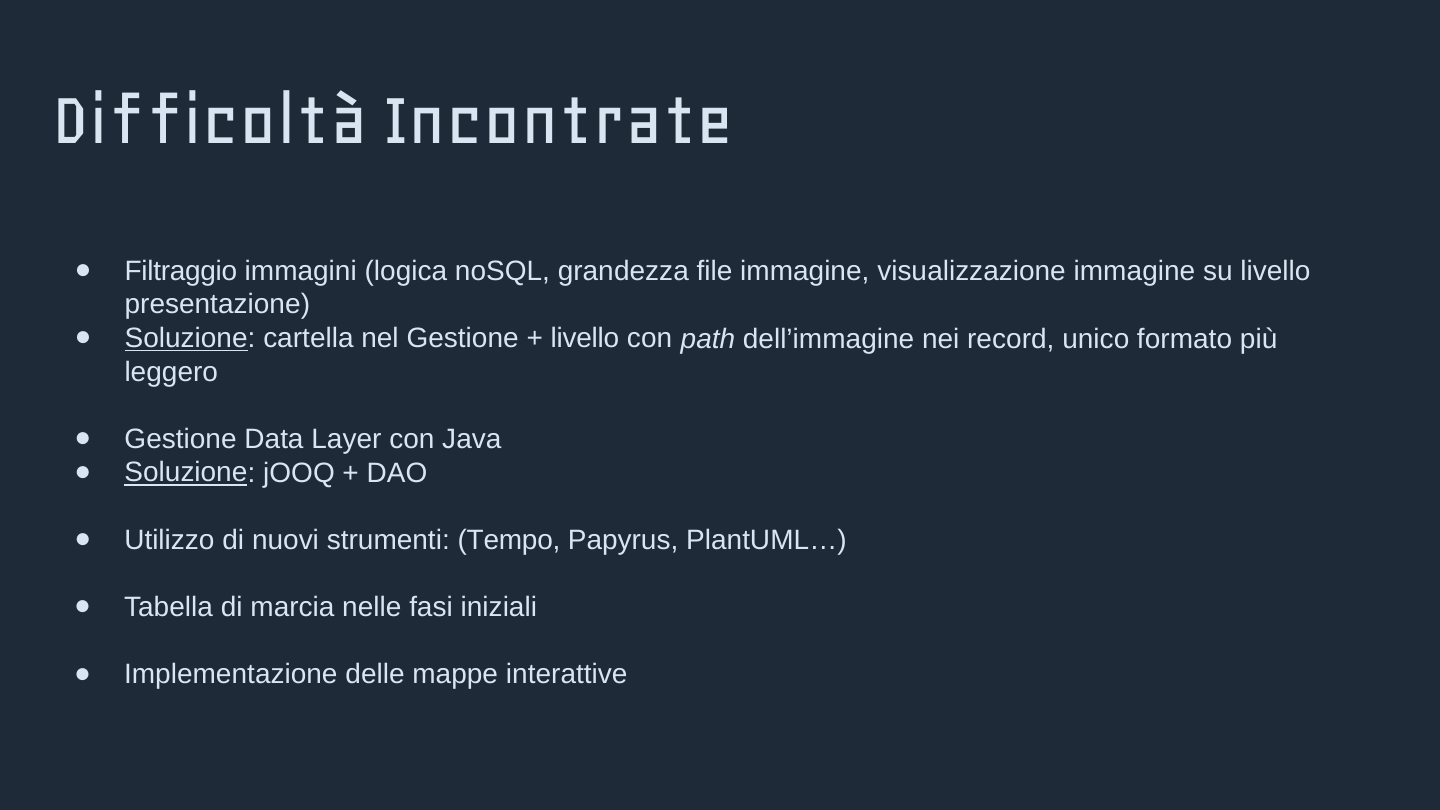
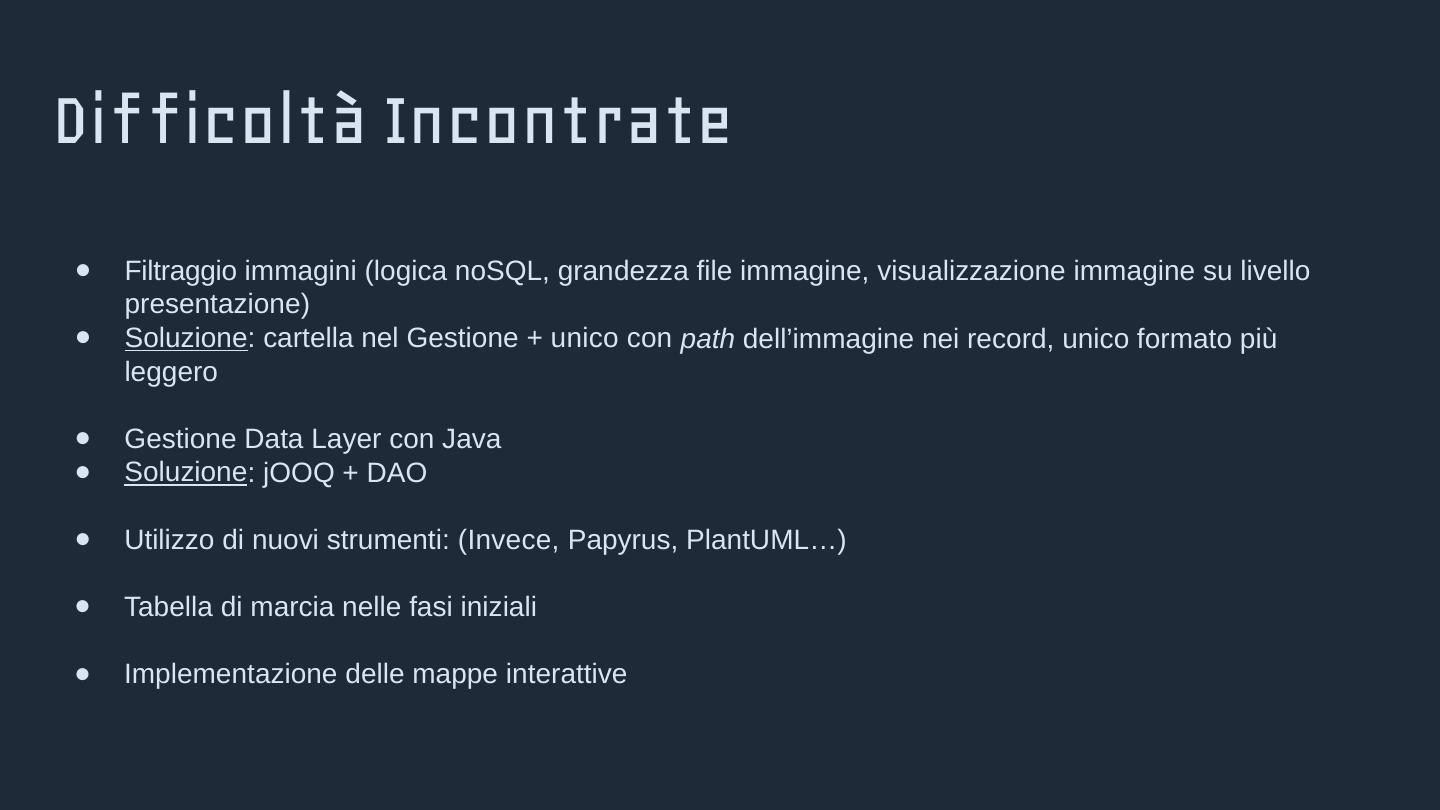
livello at (585, 338): livello -> unico
Tempo: Tempo -> Invece
